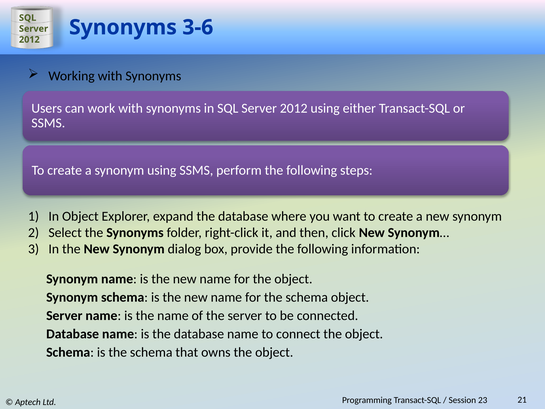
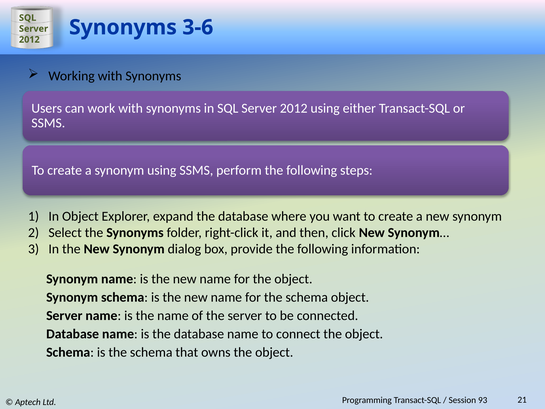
23: 23 -> 93
